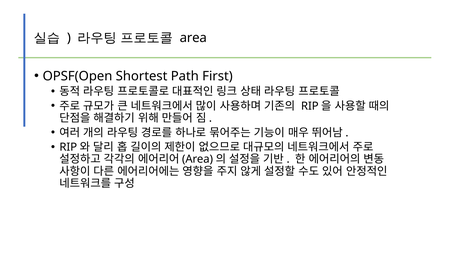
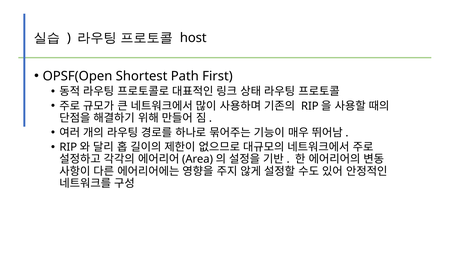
area at (193, 38): area -> host
